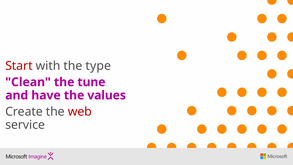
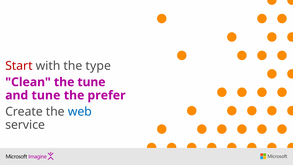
and have: have -> tune
values: values -> prefer
web colour: red -> blue
